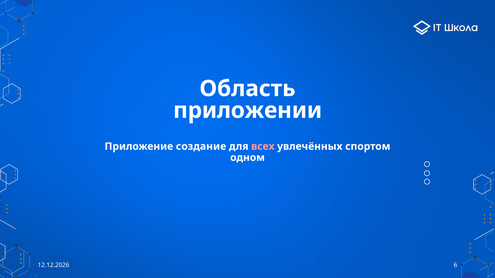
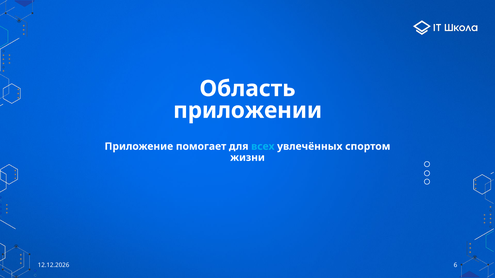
создание: создание -> помогает
всех colour: pink -> light blue
одном: одном -> жизни
